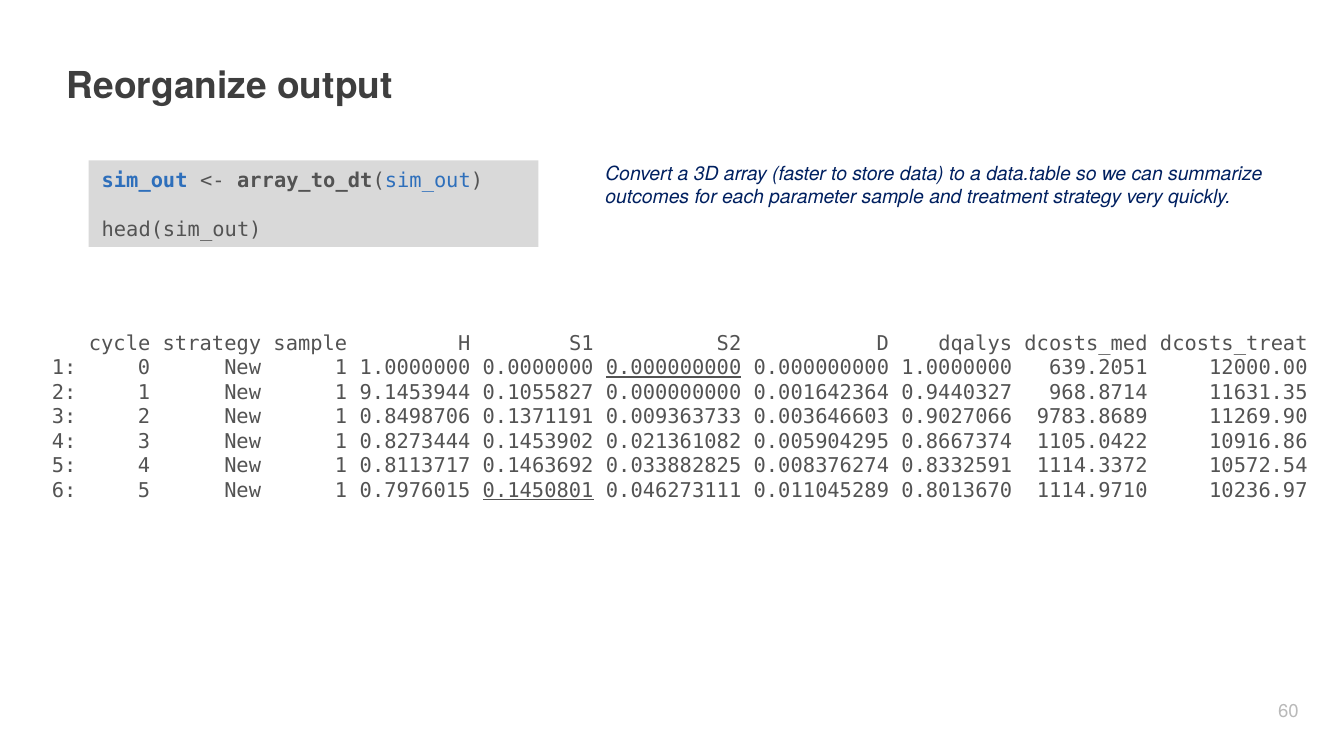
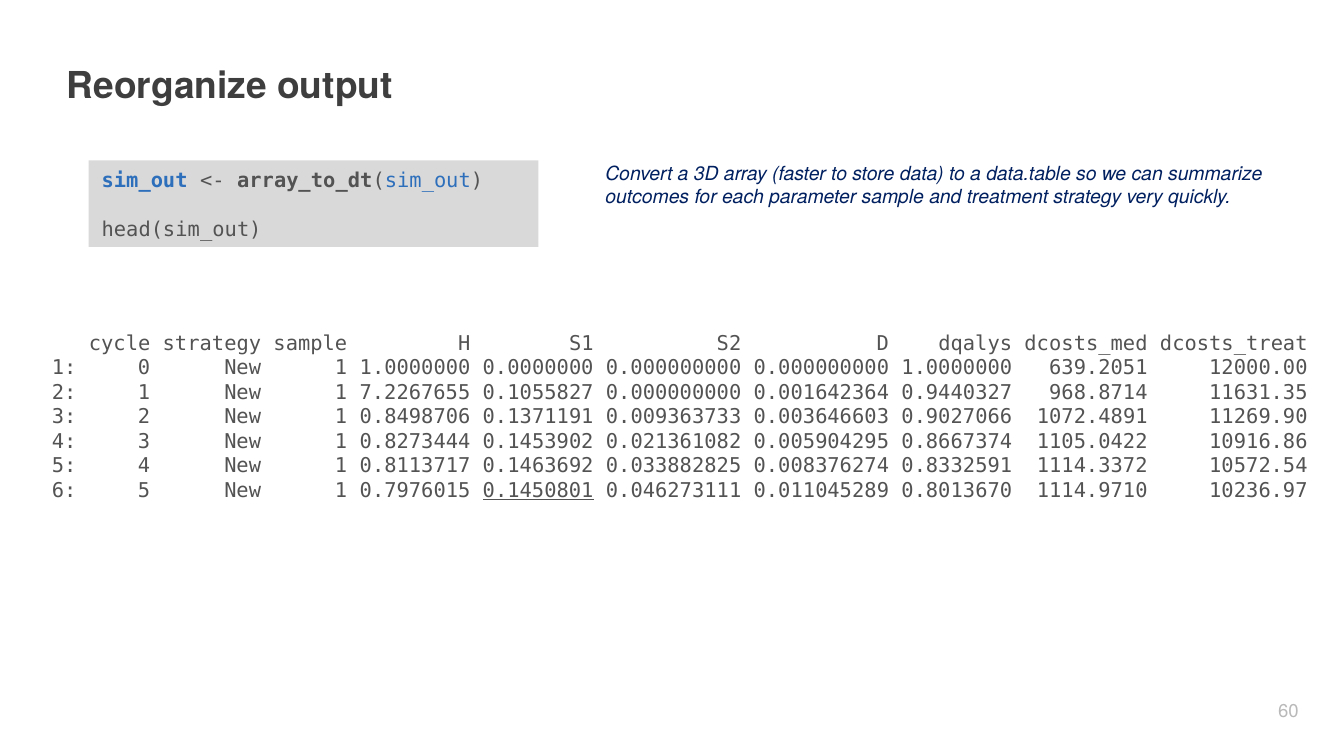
0.000000000 at (674, 368) underline: present -> none
9.1453944: 9.1453944 -> 7.2267655
9783.8689: 9783.8689 -> 1072.4891
